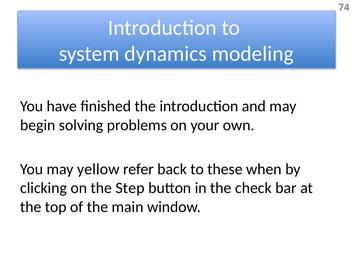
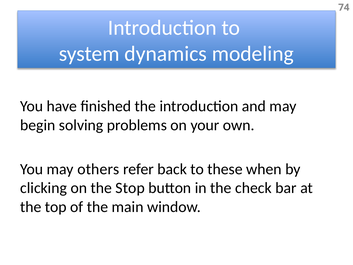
yellow: yellow -> others
Step: Step -> Stop
